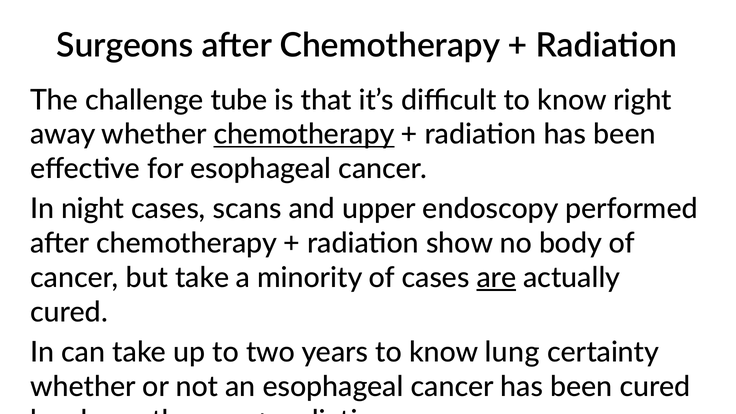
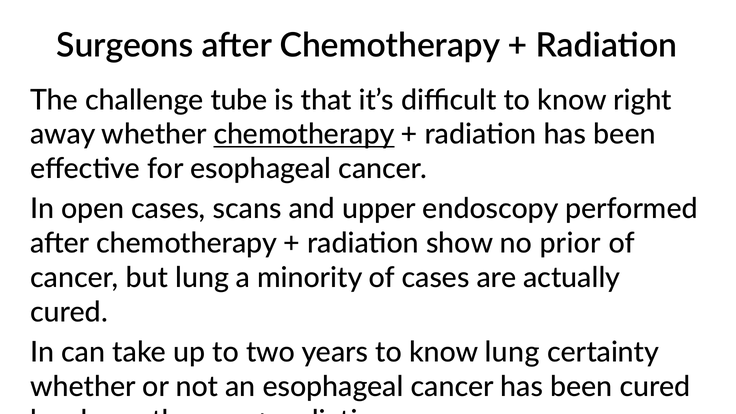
night: night -> open
body: body -> prior
but take: take -> lung
are underline: present -> none
